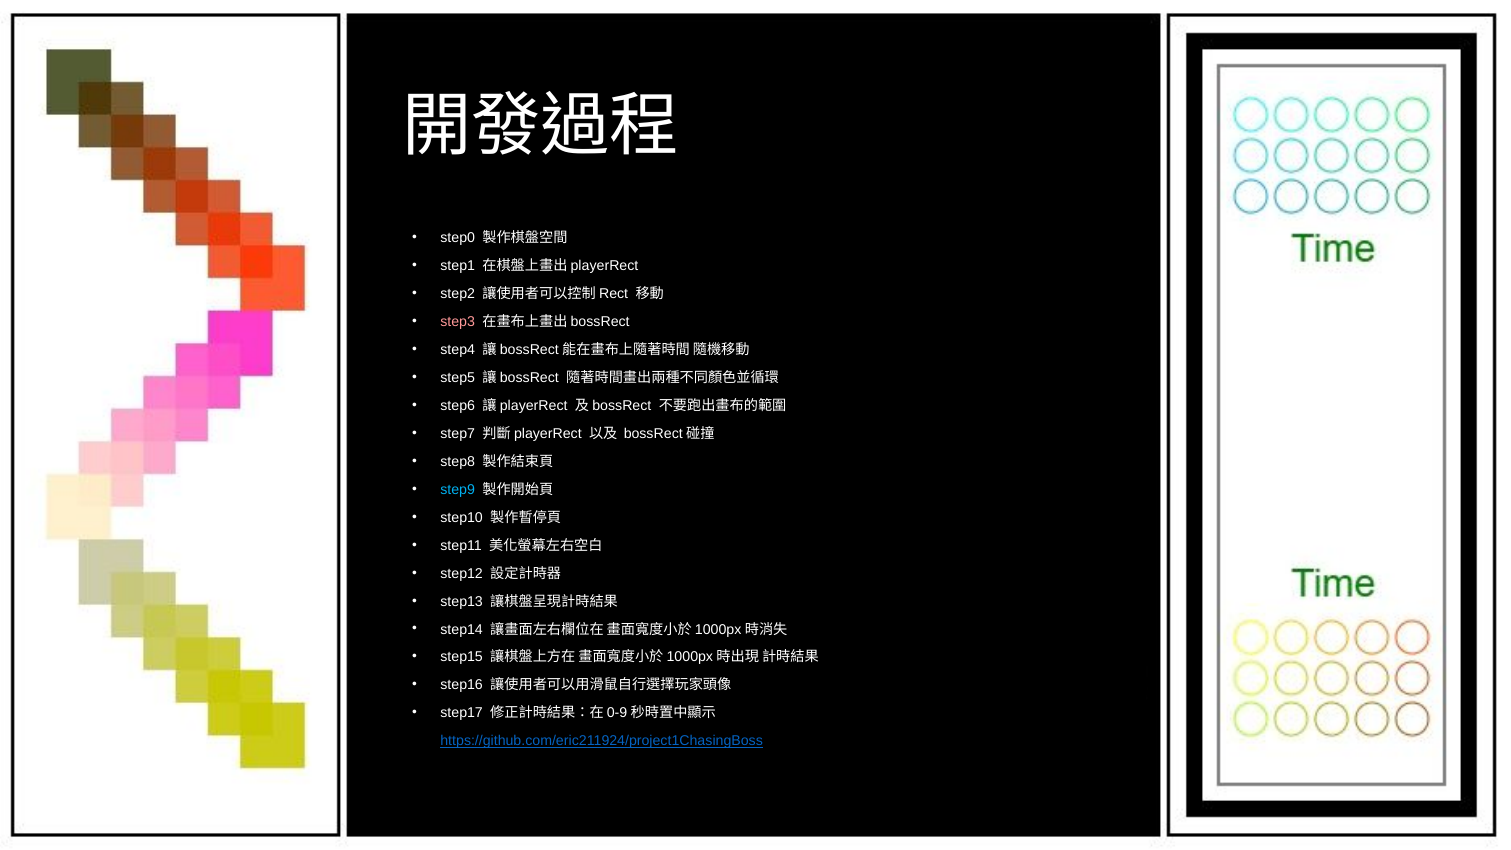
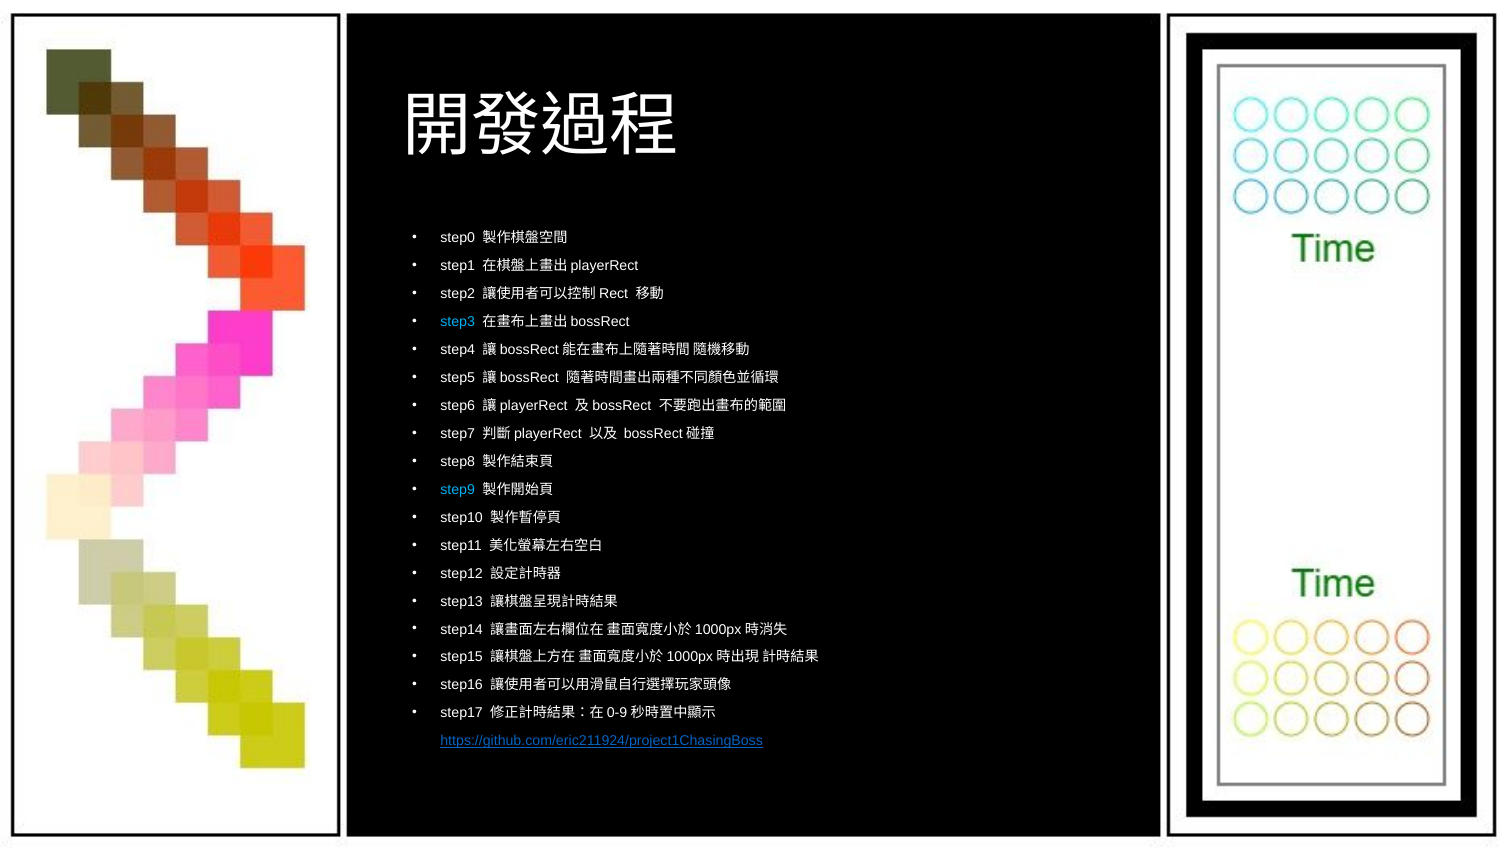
step3 colour: pink -> light blue
